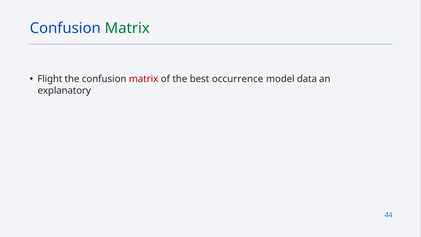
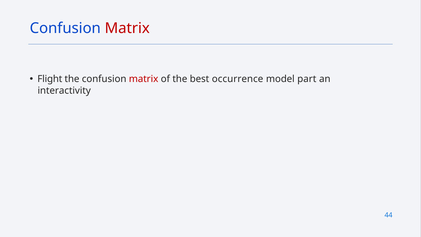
Matrix at (127, 28) colour: green -> red
data: data -> part
explanatory: explanatory -> interactivity
